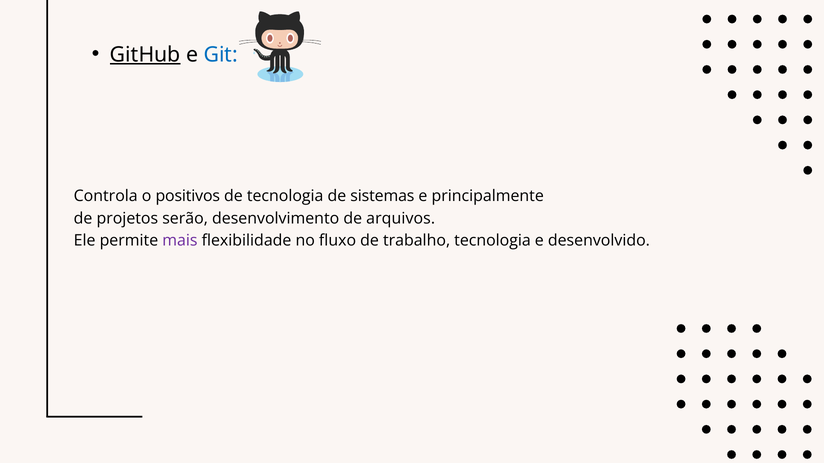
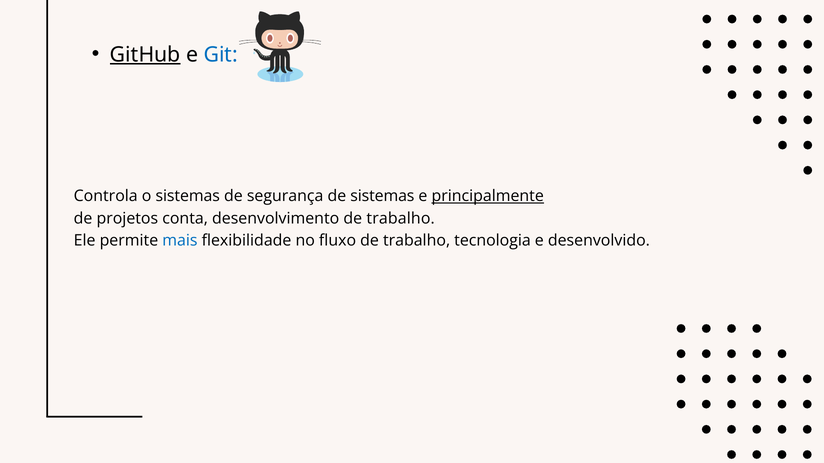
o positivos: positivos -> sistemas
de tecnologia: tecnologia -> segurança
principalmente underline: none -> present
serão: serão -> conta
desenvolvimento de arquivos: arquivos -> trabalho
mais colour: purple -> blue
